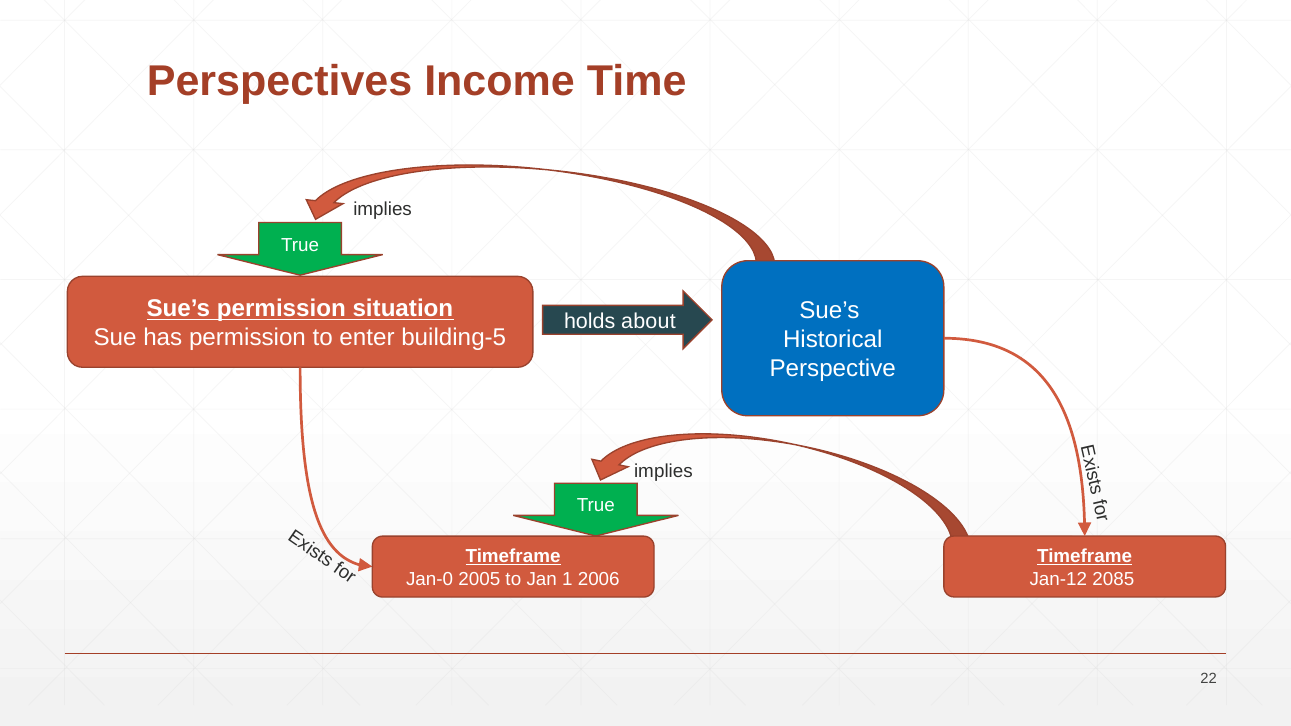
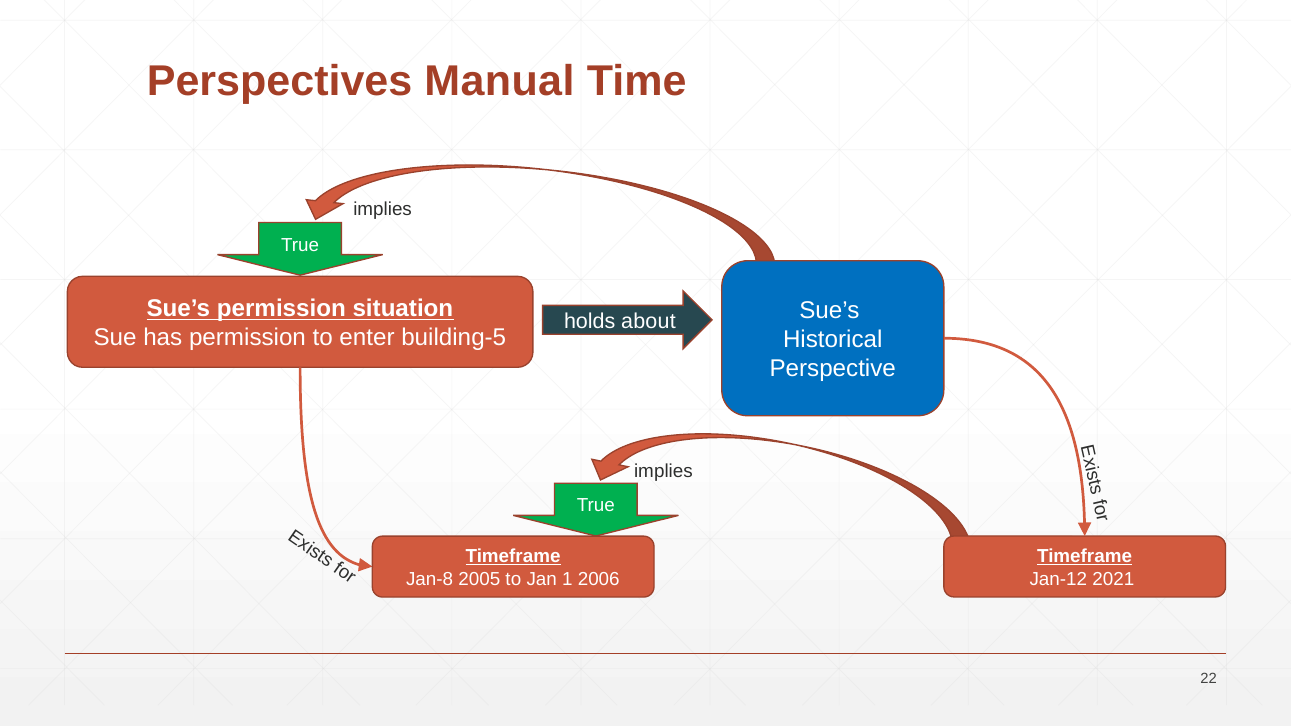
Income: Income -> Manual
2085: 2085 -> 2021
Jan-0: Jan-0 -> Jan-8
